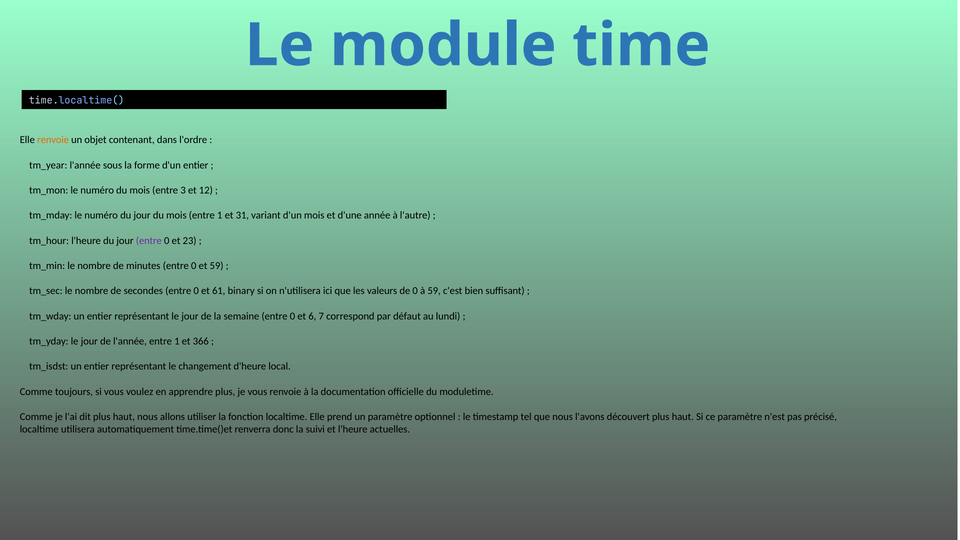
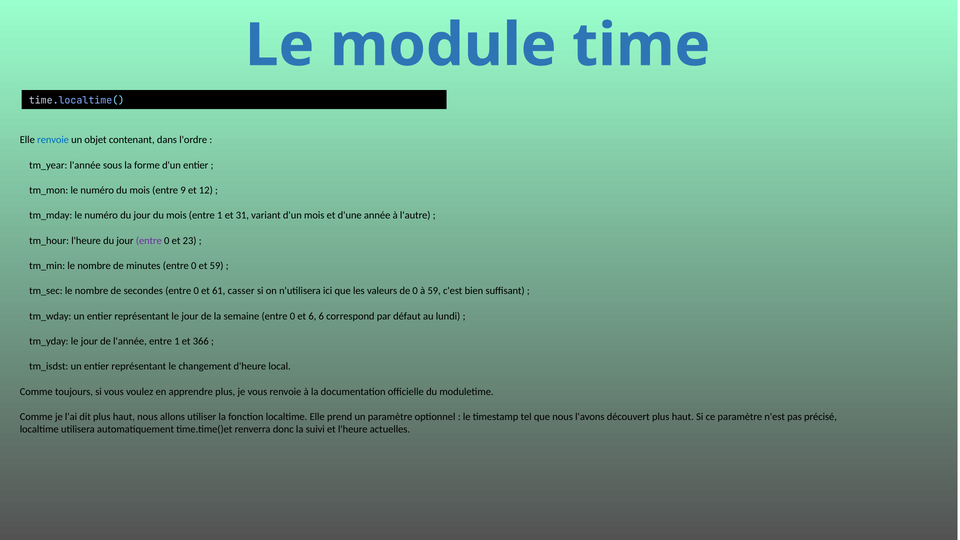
renvoie at (53, 140) colour: orange -> blue
3: 3 -> 9
binary: binary -> casser
6 7: 7 -> 6
